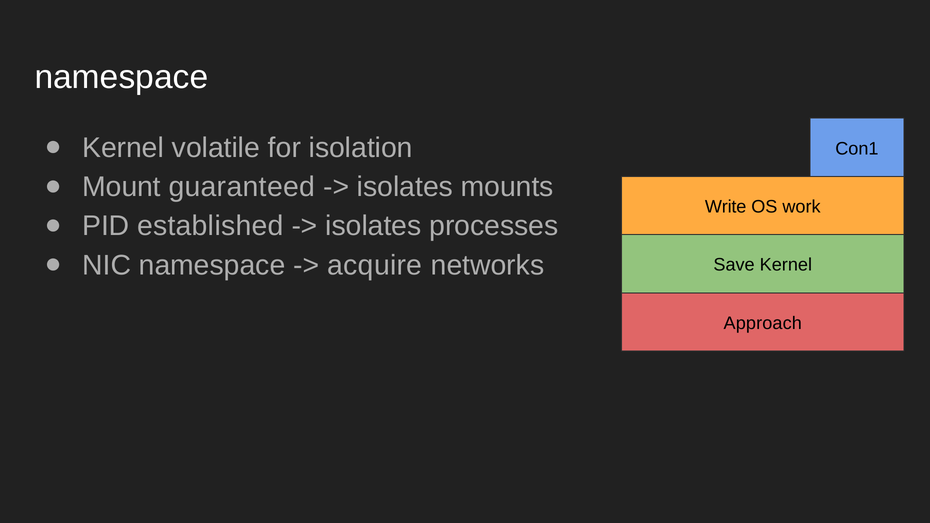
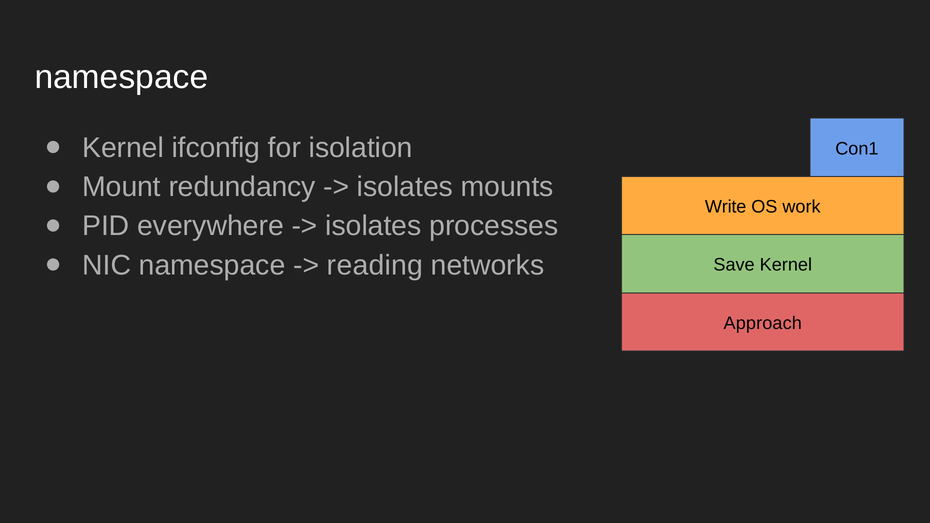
volatile: volatile -> ifconfig
guaranteed: guaranteed -> redundancy
established: established -> everywhere
acquire: acquire -> reading
